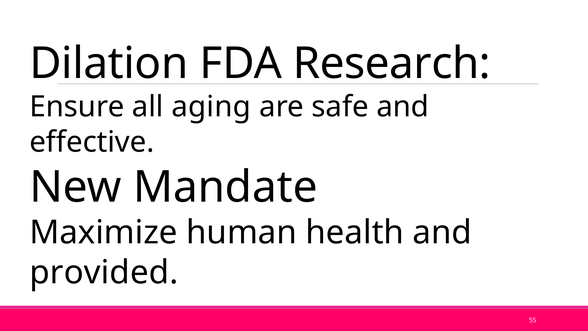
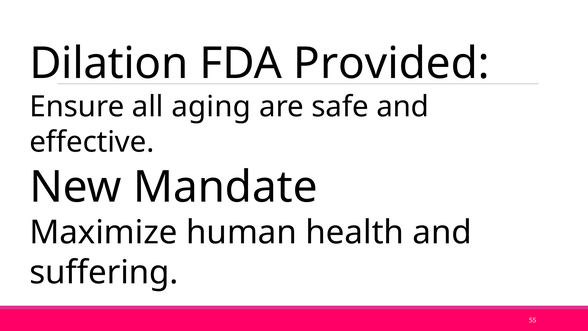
Research: Research -> Provided
provided: provided -> suffering
